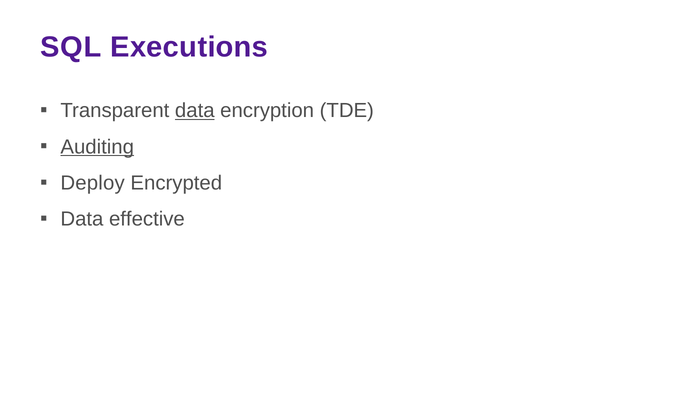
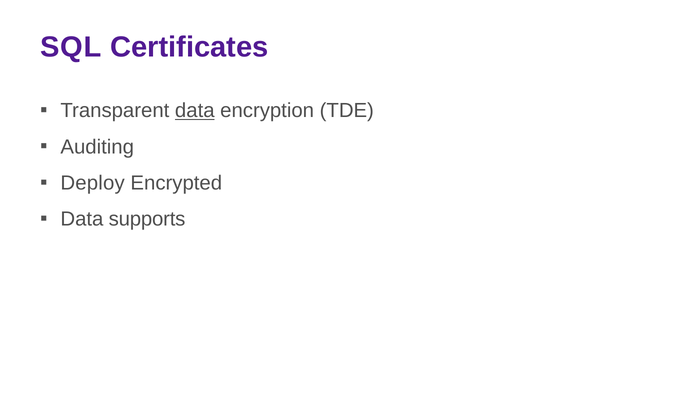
Executions: Executions -> Certificates
Auditing underline: present -> none
effective: effective -> supports
